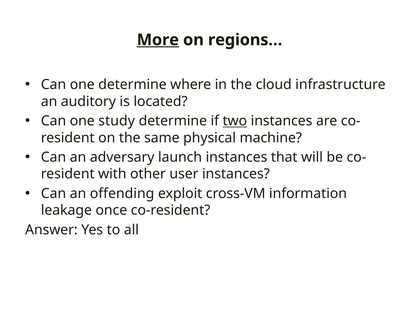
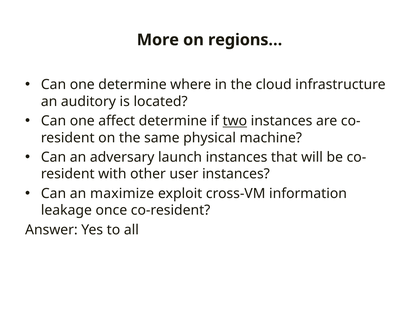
More underline: present -> none
study: study -> affect
offending: offending -> maximize
